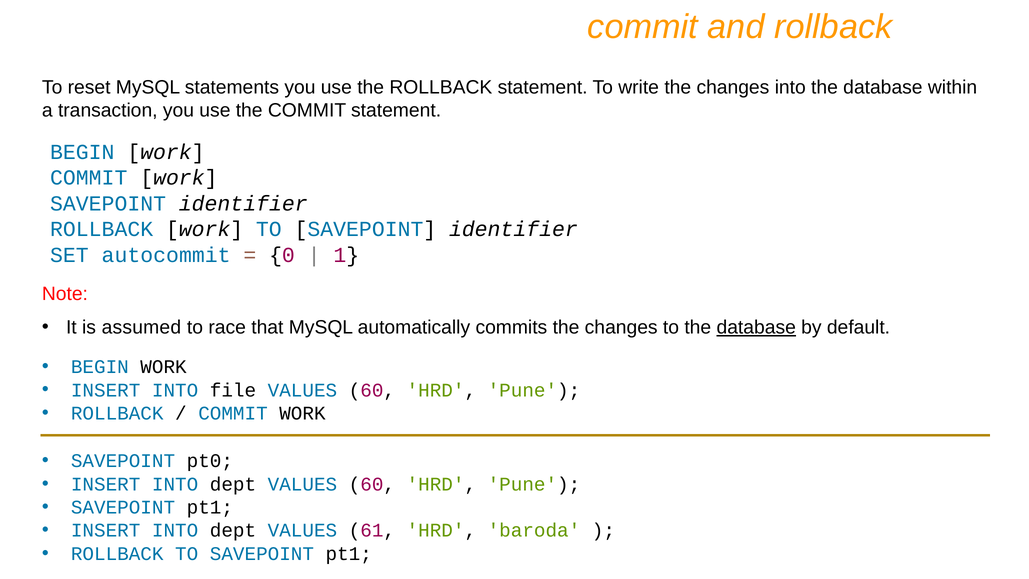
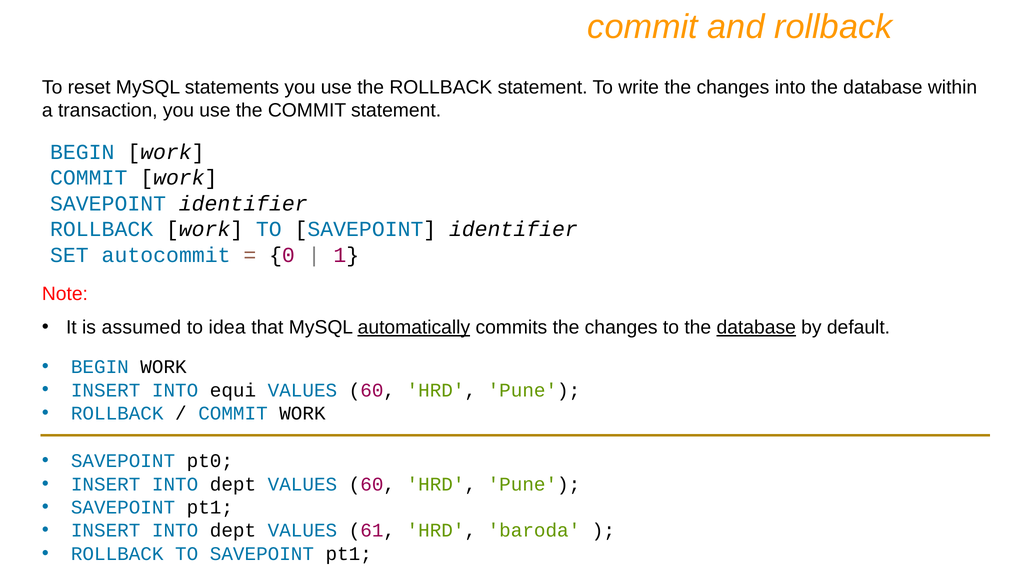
race: race -> idea
automatically underline: none -> present
file: file -> equi
